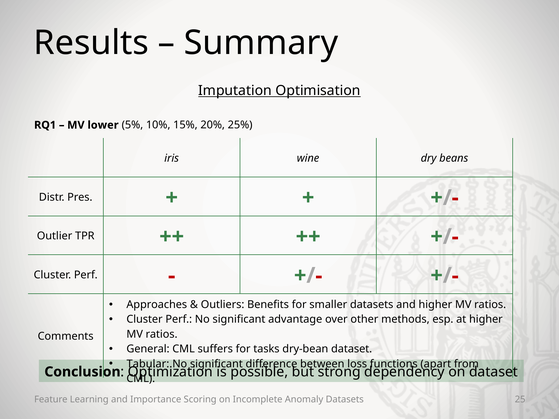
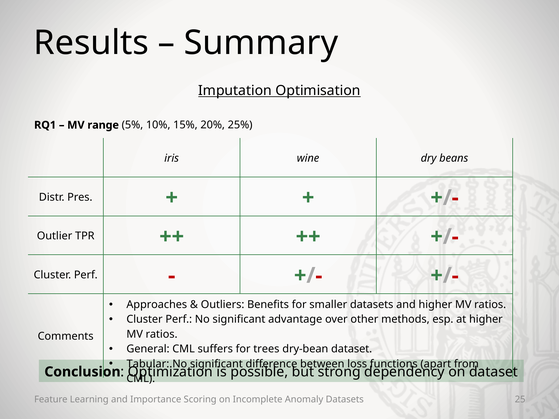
lower: lower -> range
tasks: tasks -> trees
